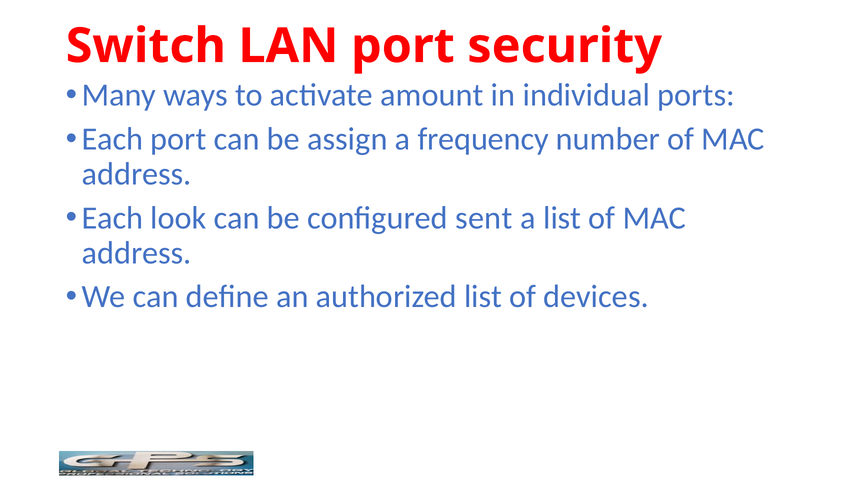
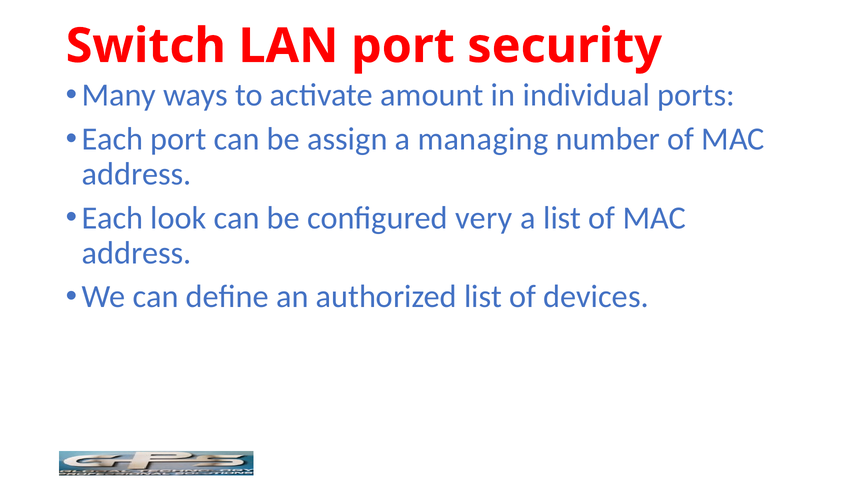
frequency: frequency -> managing
sent: sent -> very
